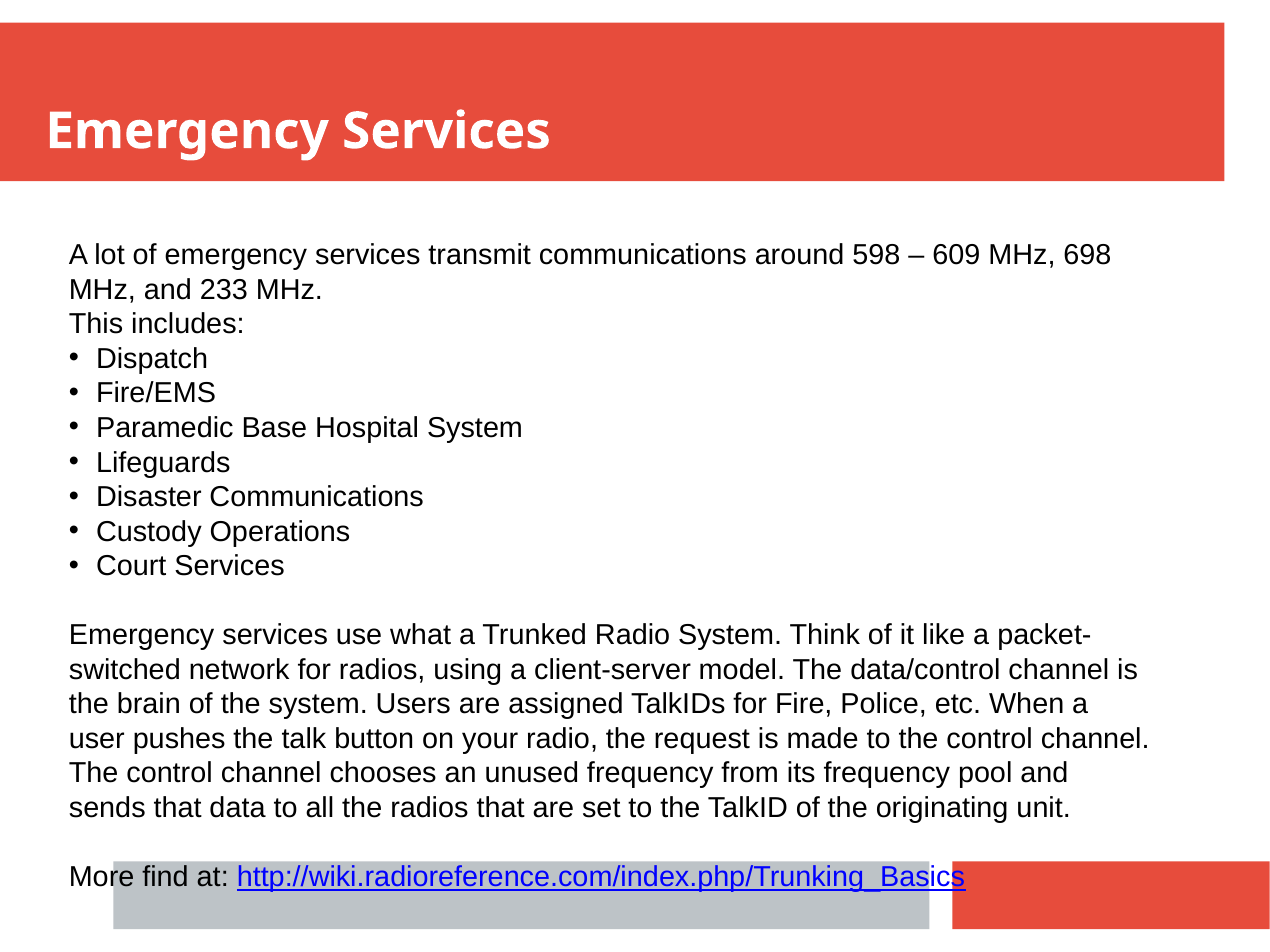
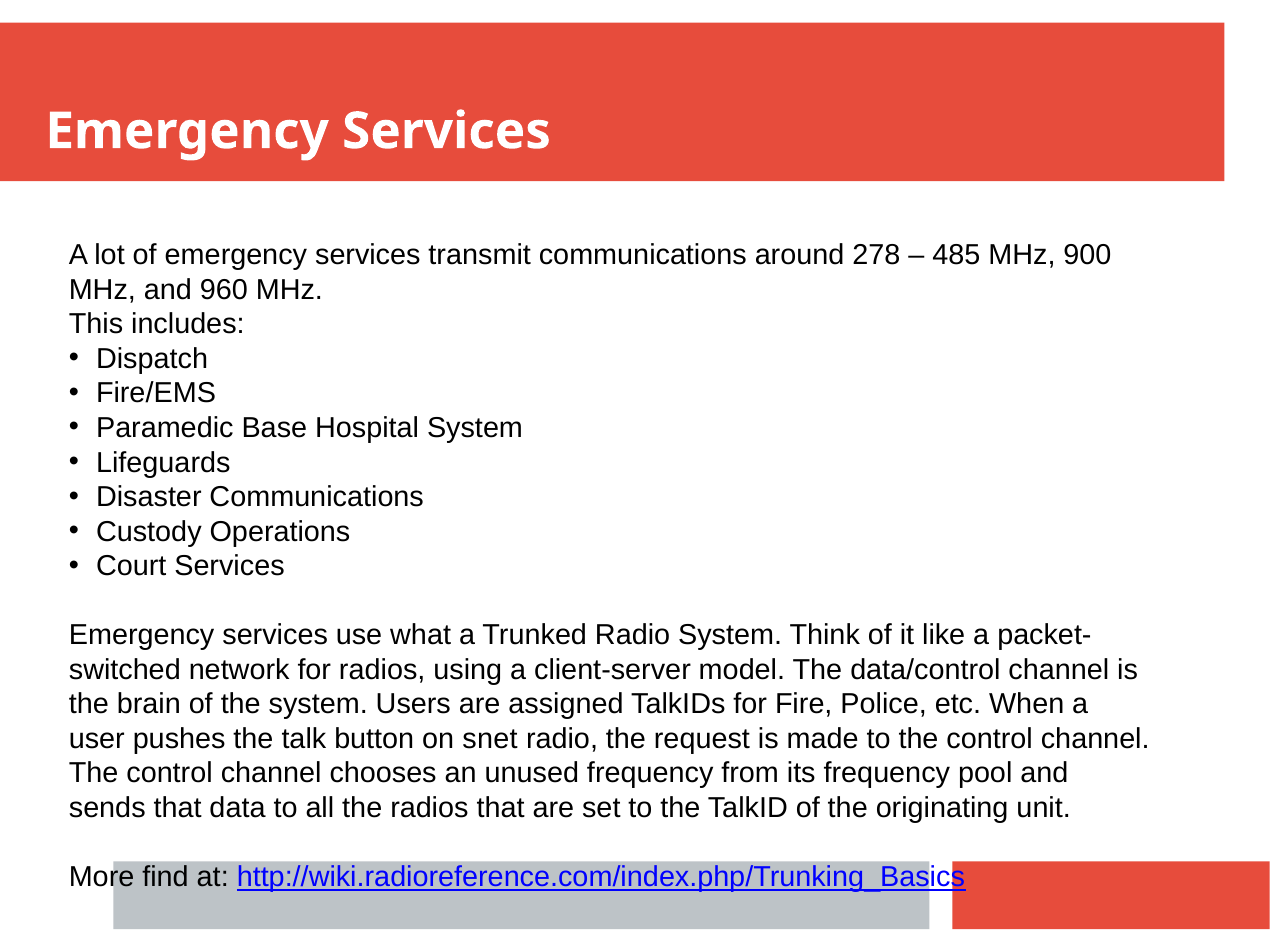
598: 598 -> 278
609: 609 -> 485
698: 698 -> 900
233: 233 -> 960
your: your -> snet
